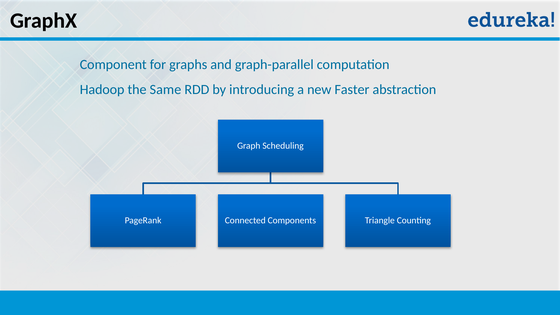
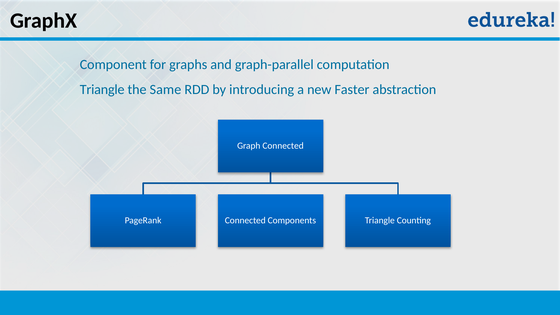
Hadoop at (102, 90): Hadoop -> Triangle
Graph Scheduling: Scheduling -> Connected
